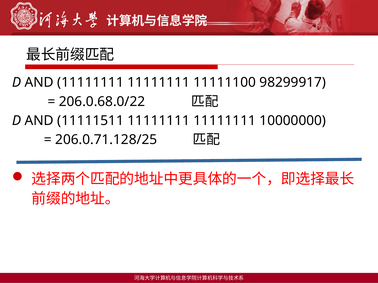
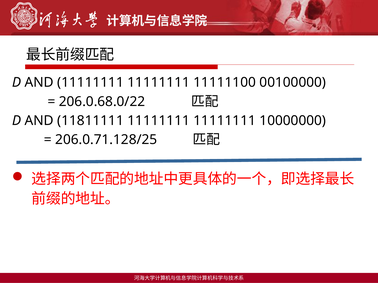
98299917: 98299917 -> 00100000
11111511: 11111511 -> 11811111
